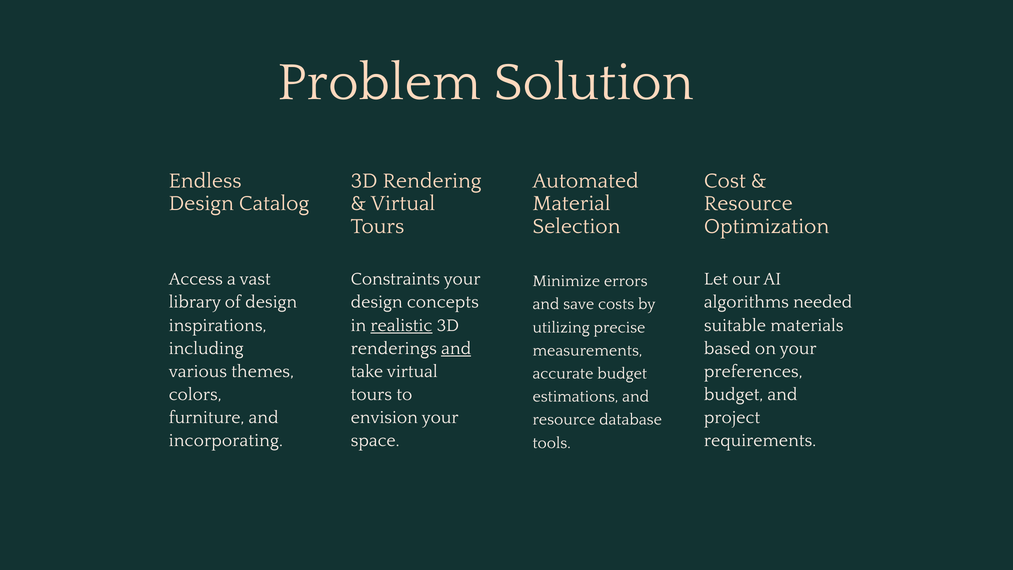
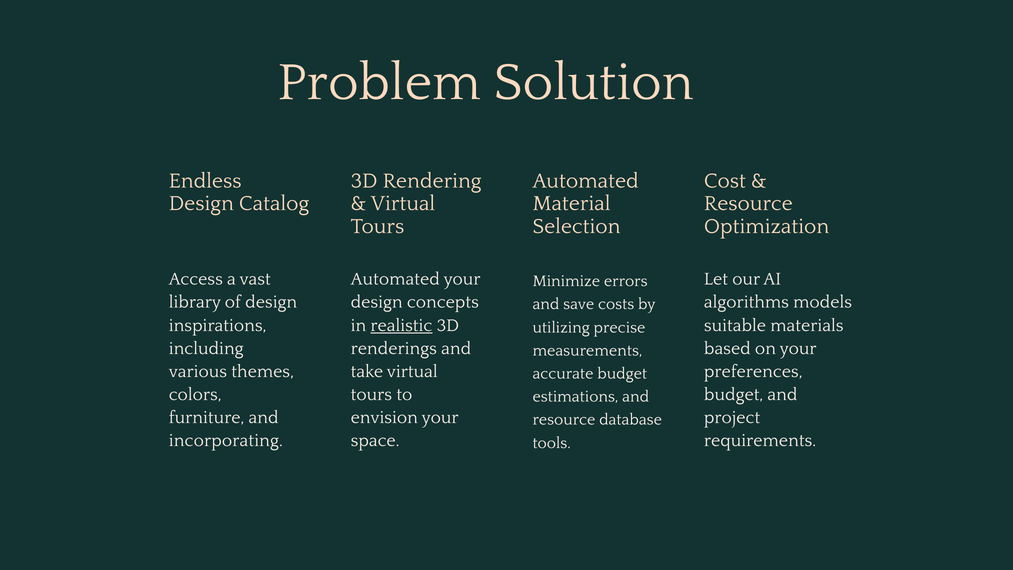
Constraints at (395, 279): Constraints -> Automated
needed: needed -> models
and at (456, 348) underline: present -> none
